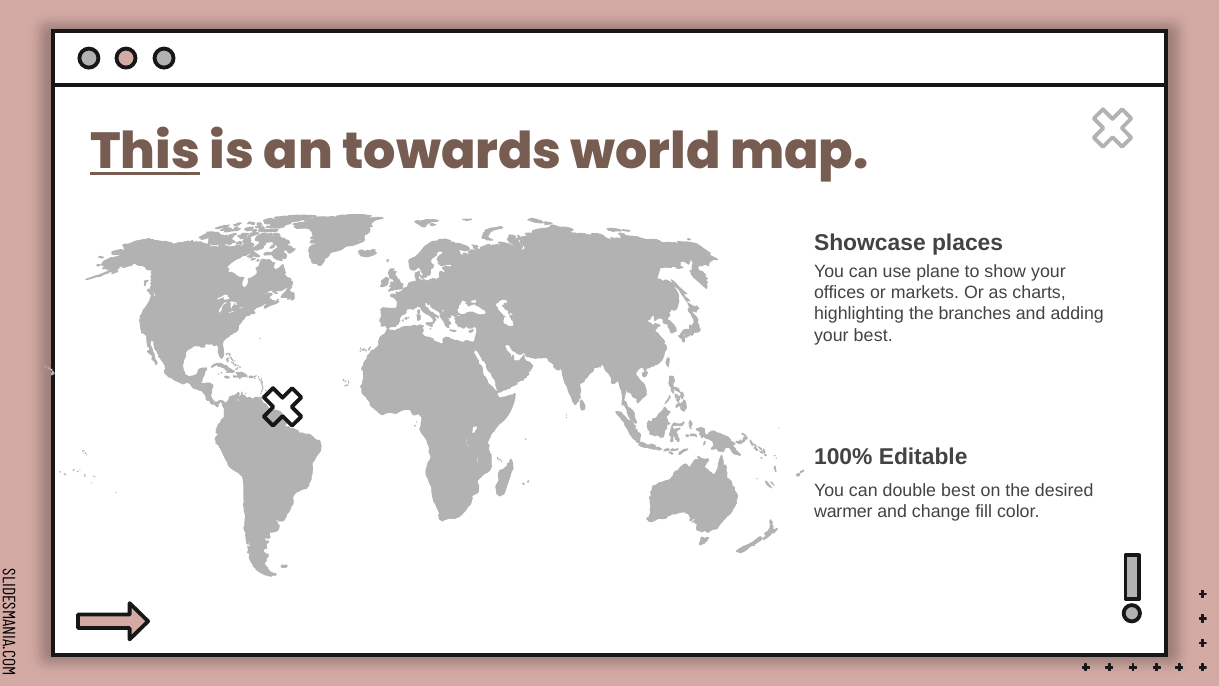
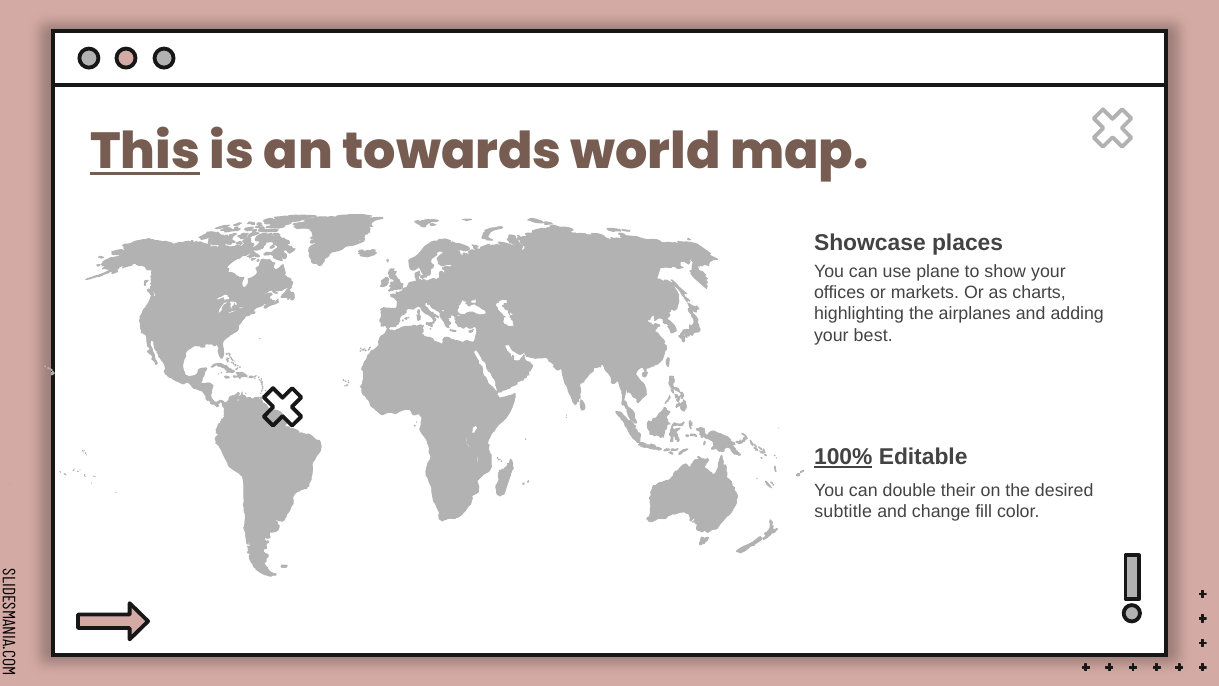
branches: branches -> airplanes
100% underline: none -> present
double best: best -> their
warmer: warmer -> subtitle
